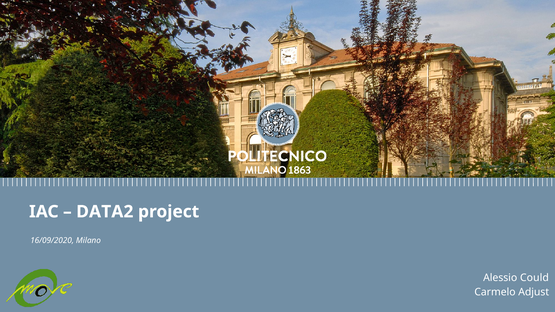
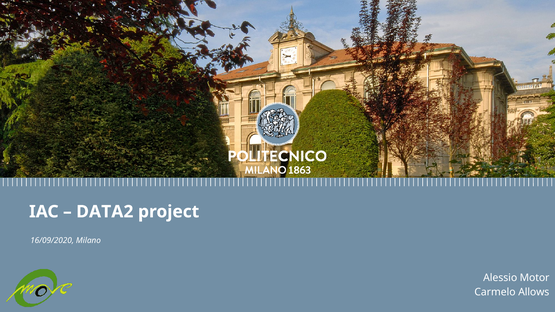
Could: Could -> Motor
Adjust: Adjust -> Allows
